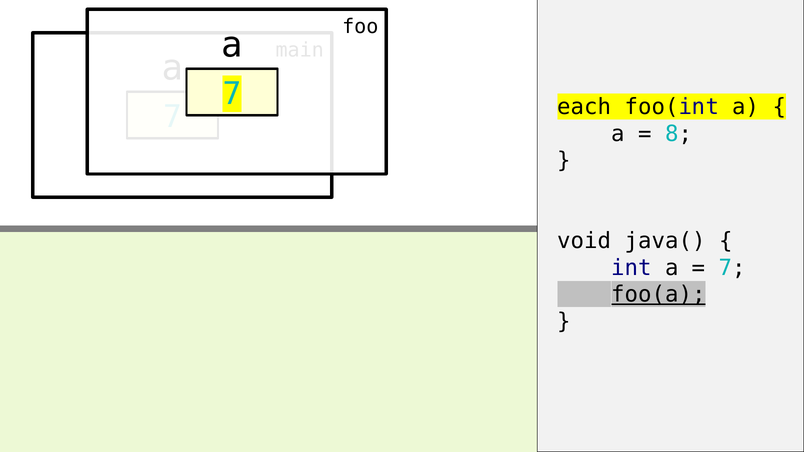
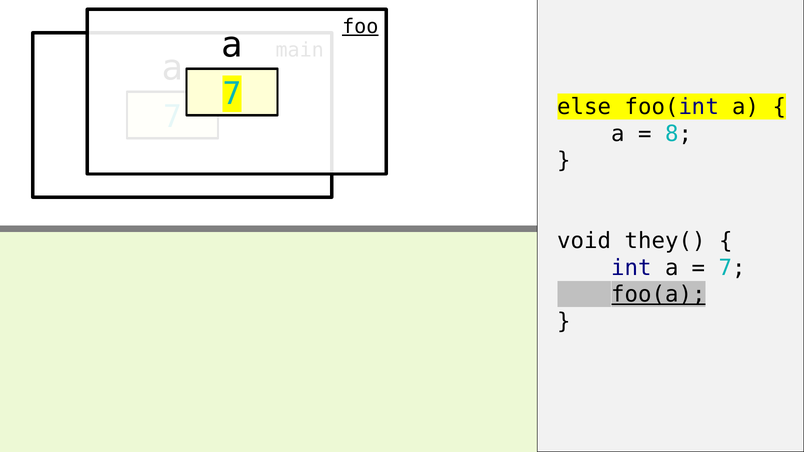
foo underline: none -> present
each: each -> else
java(: java( -> they(
